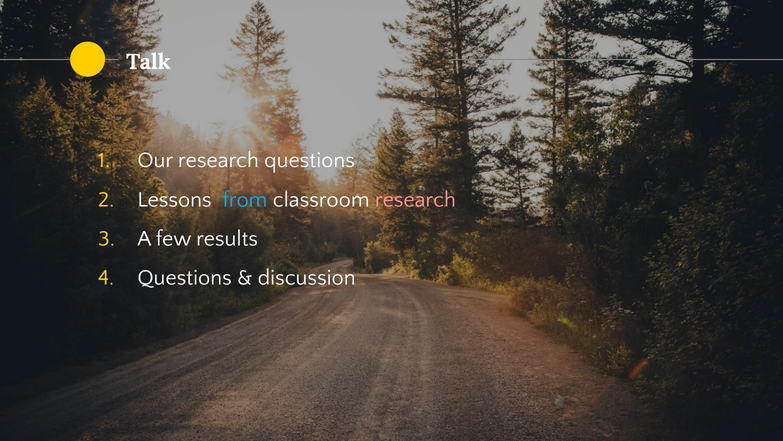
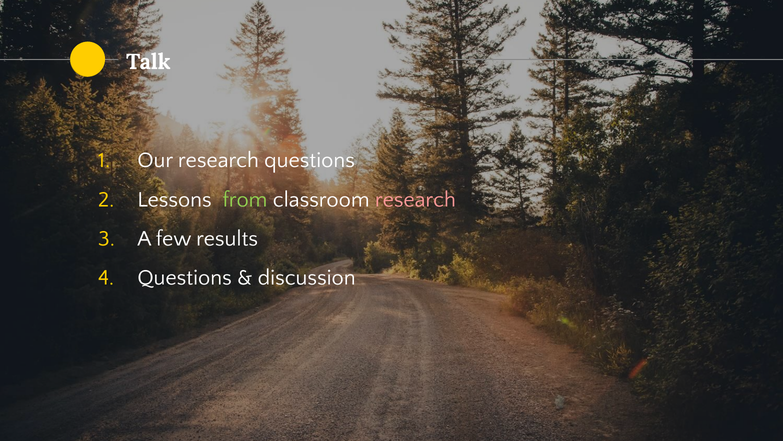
from colour: light blue -> light green
